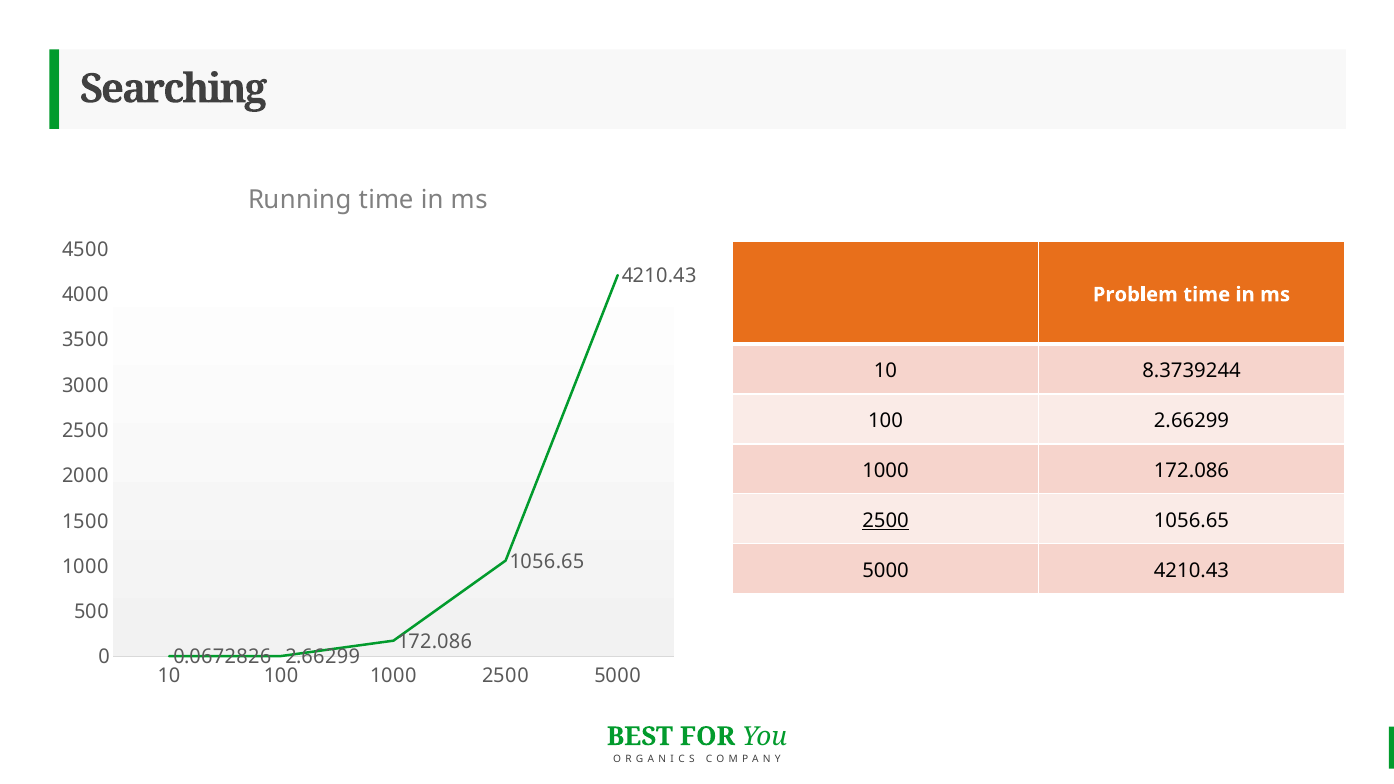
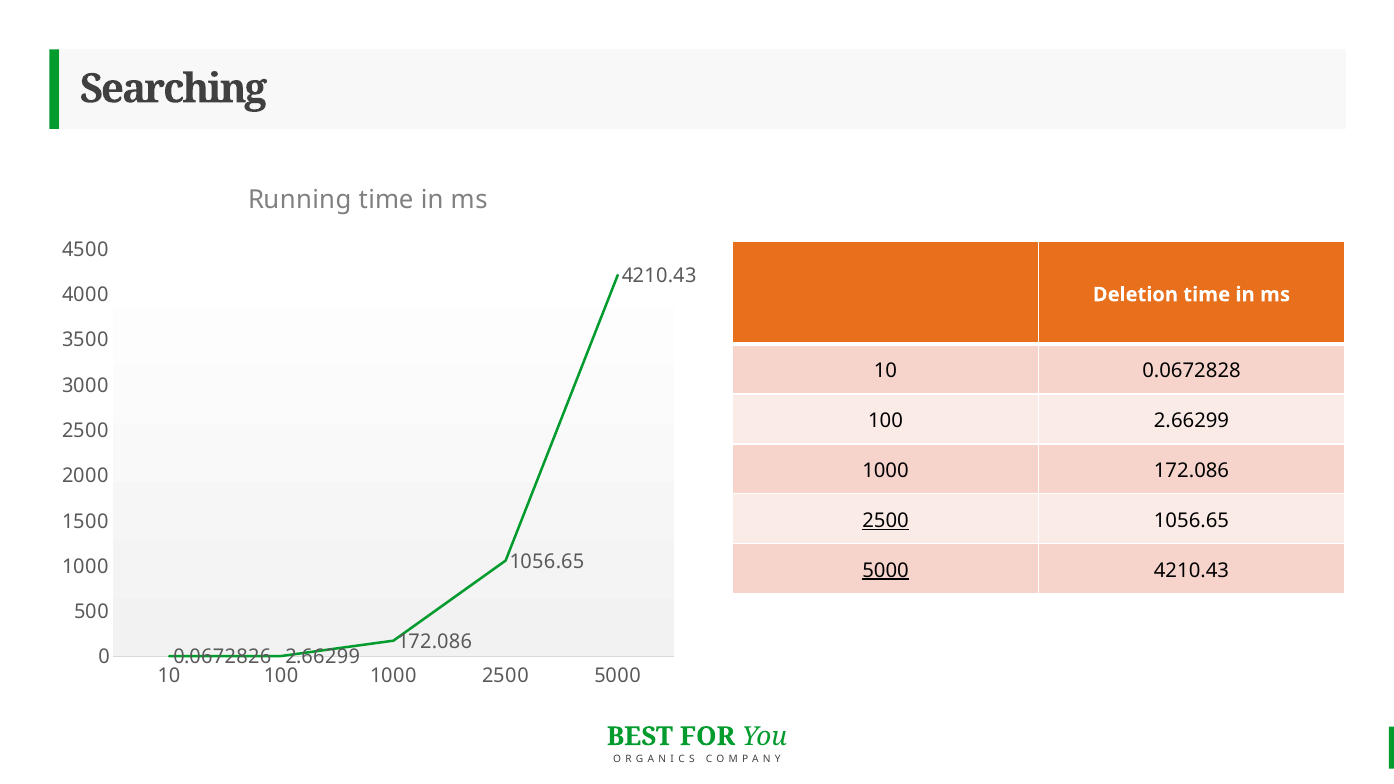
Problem: Problem -> Deletion
8.3739244: 8.3739244 -> 0.0672828
5000 at (886, 570) underline: none -> present
